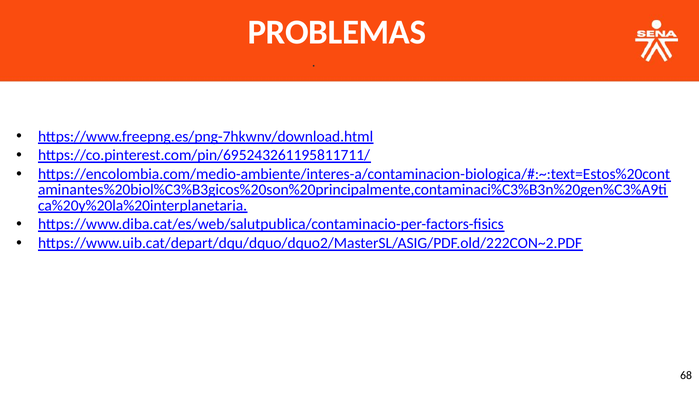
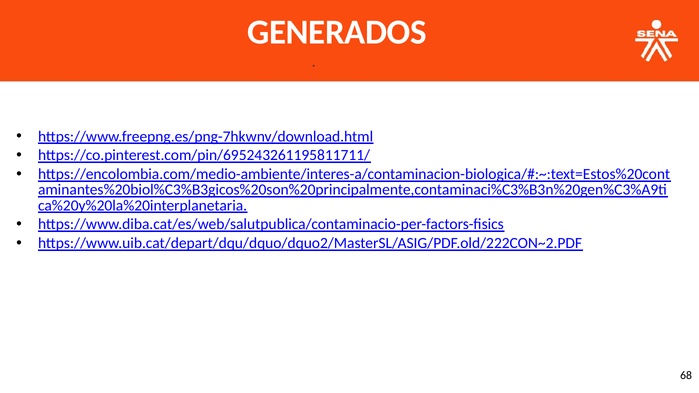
PROBLEMAS: PROBLEMAS -> GENERADOS
